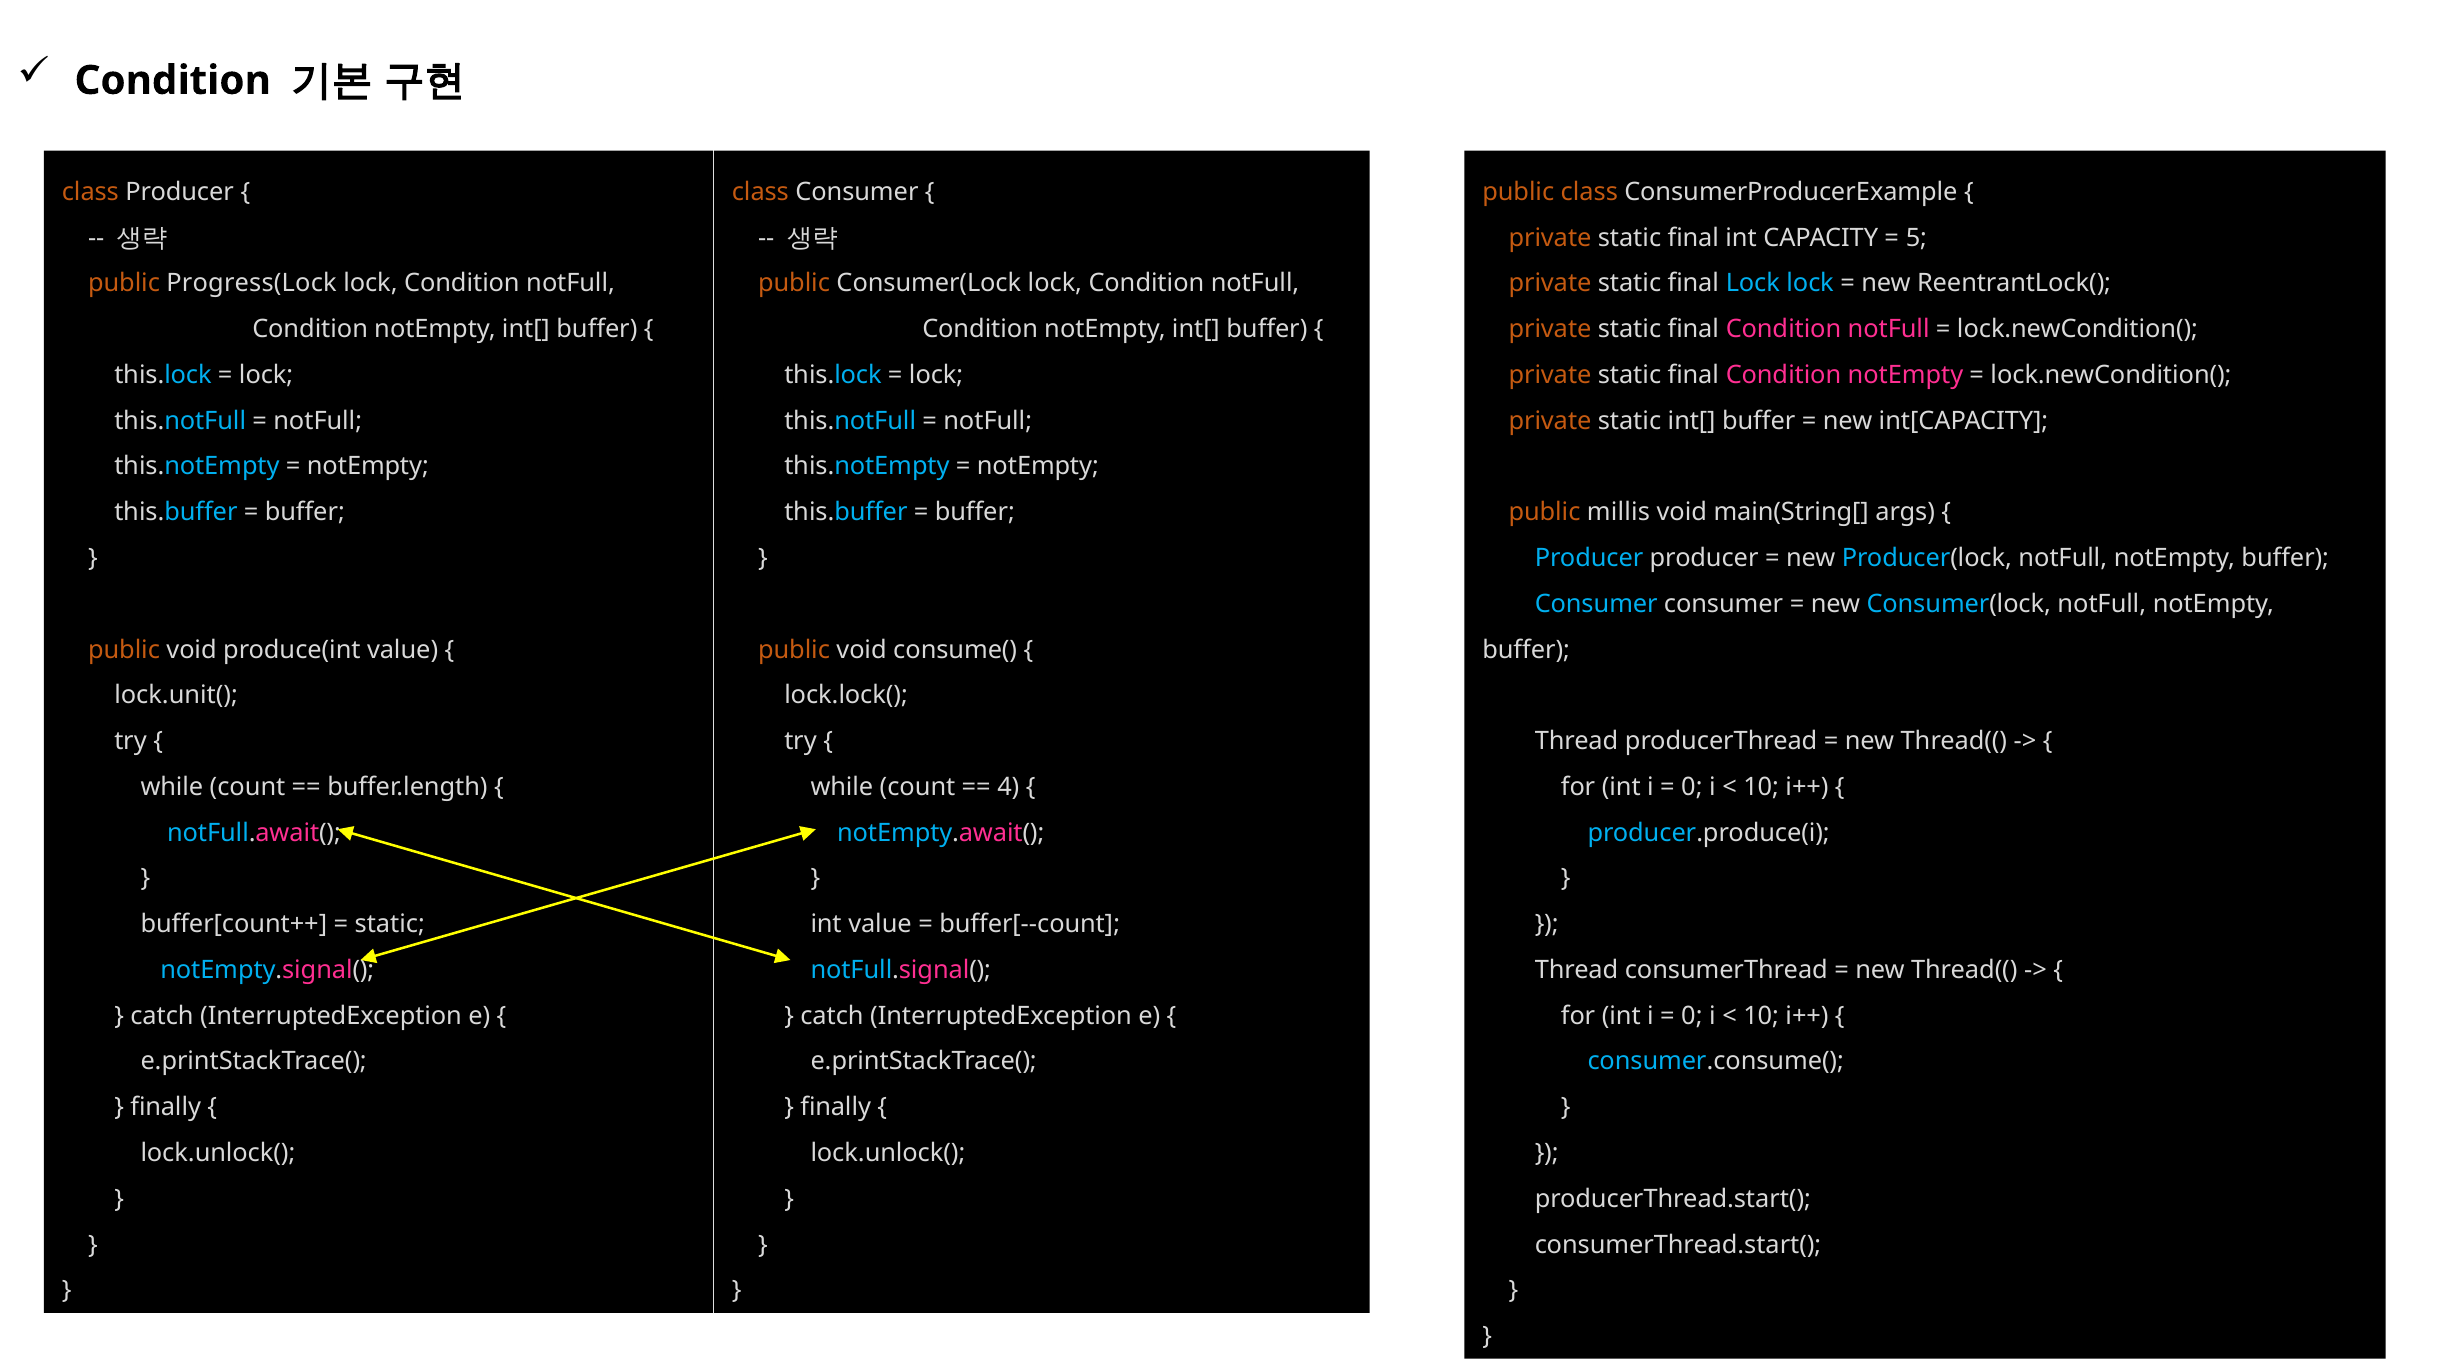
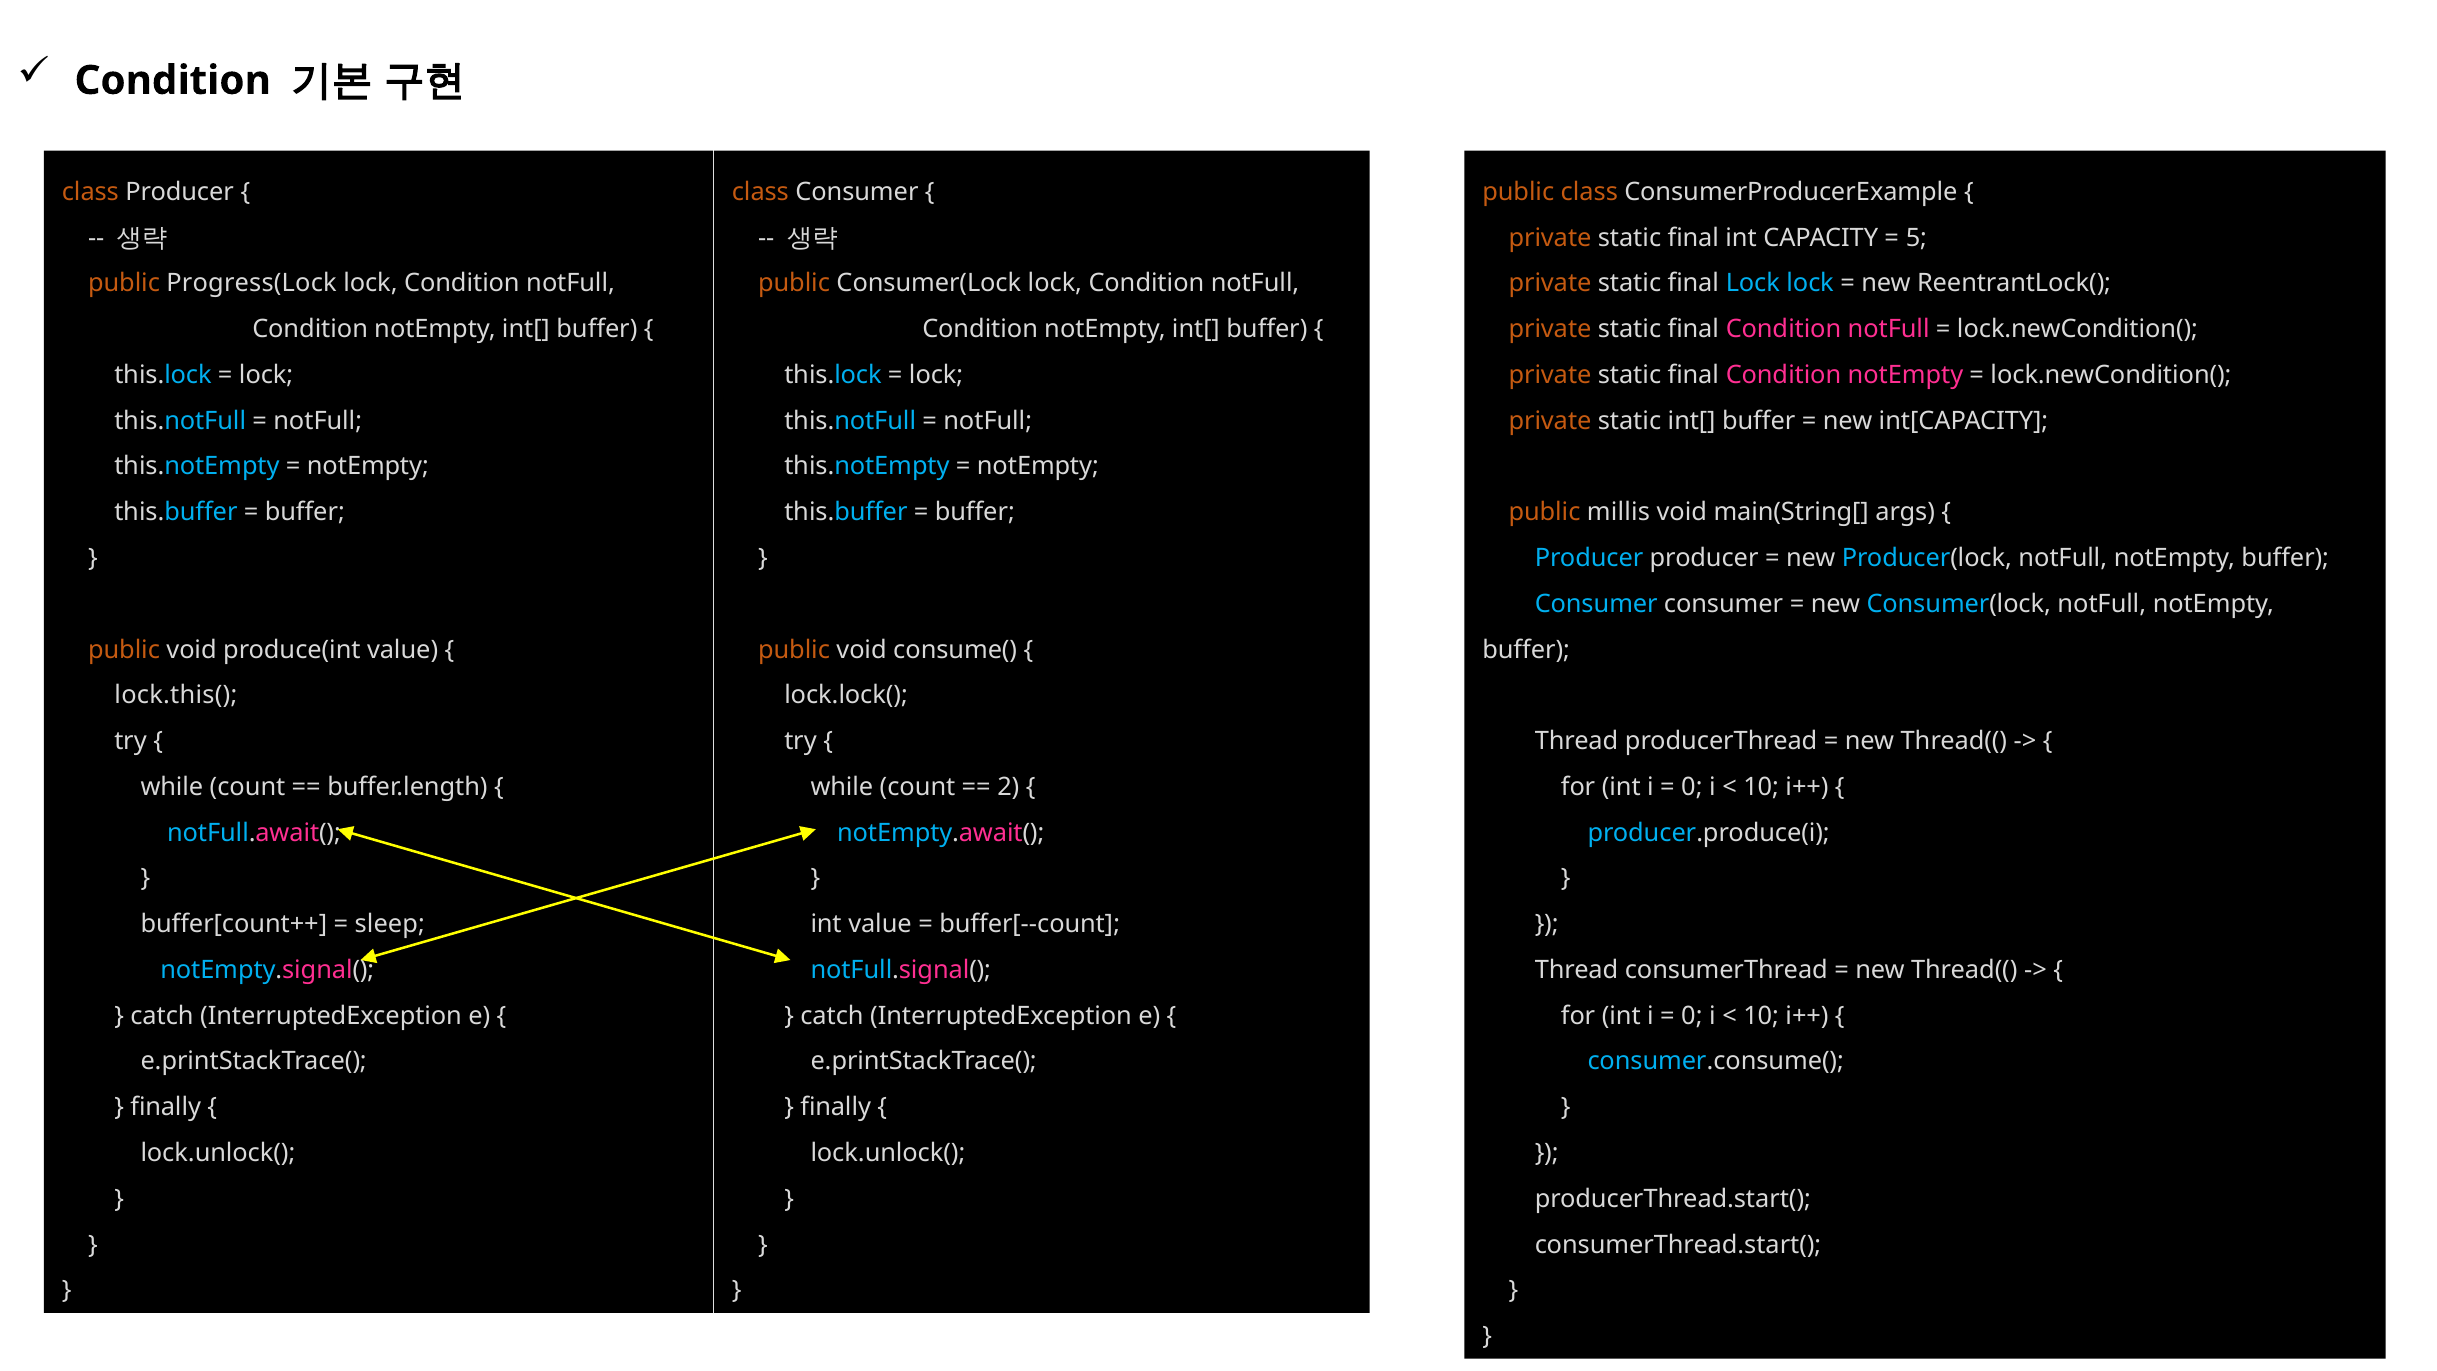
lock.unit(: lock.unit( -> lock.this(
4: 4 -> 2
static at (390, 924): static -> sleep
